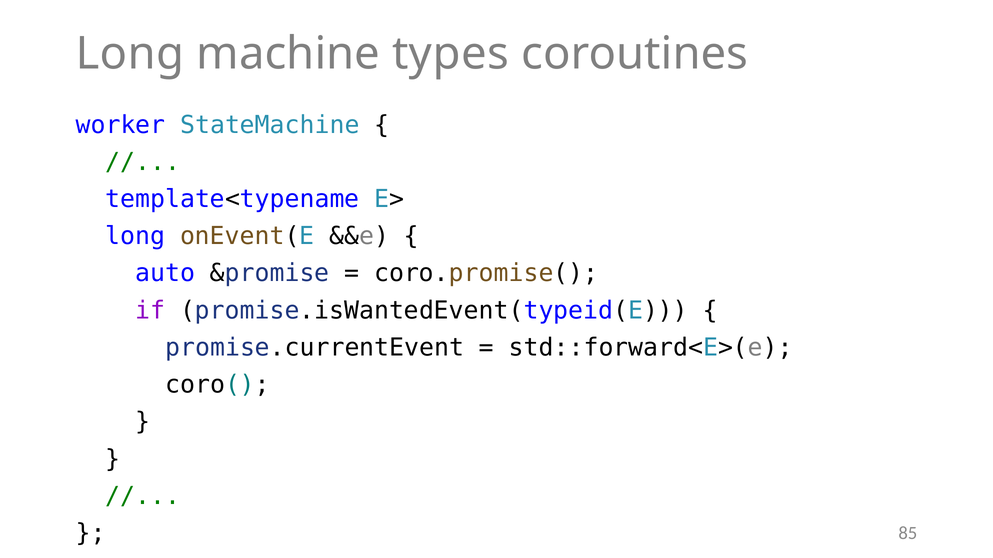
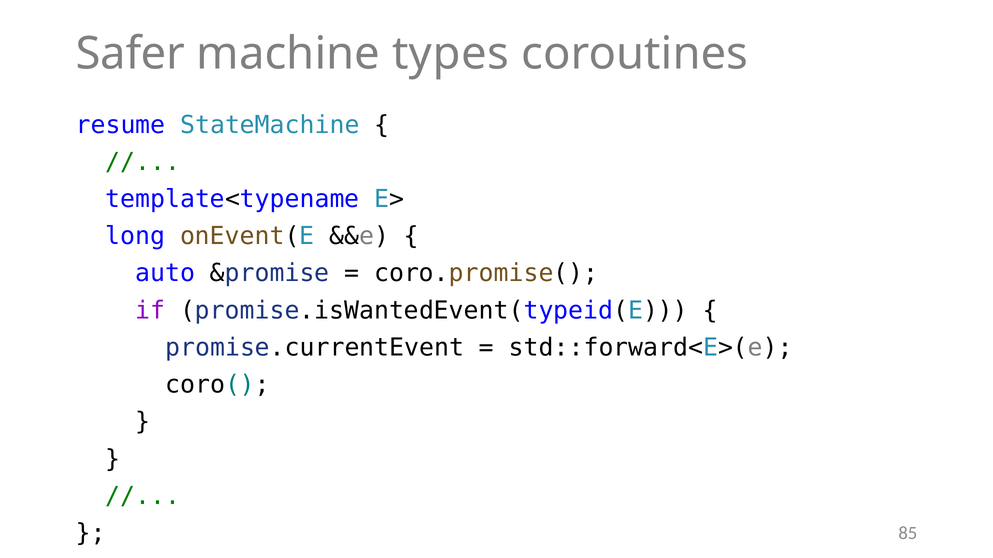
Long at (130, 54): Long -> Safer
worker: worker -> resume
